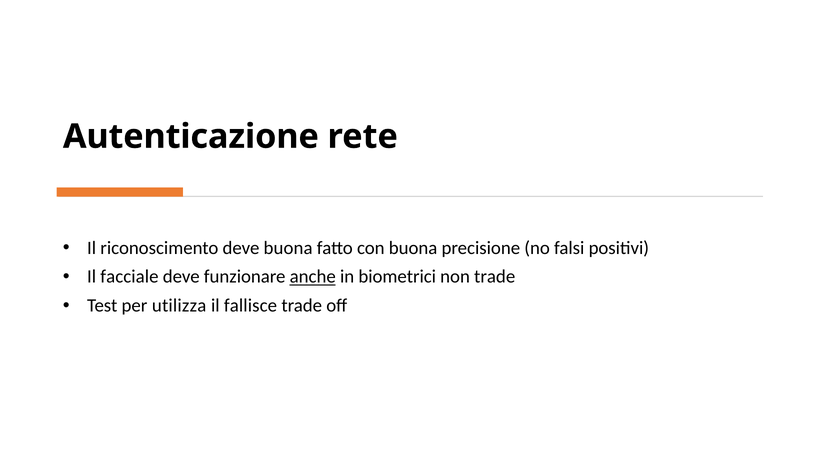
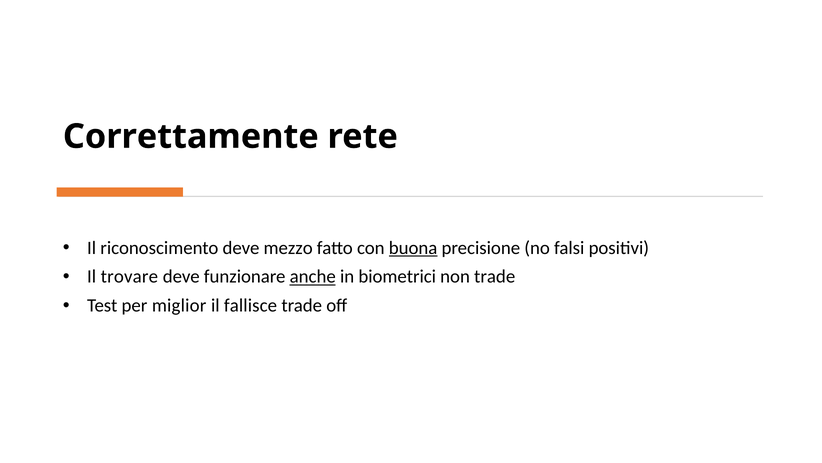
Autenticazione: Autenticazione -> Correttamente
deve buona: buona -> mezzo
buona at (413, 247) underline: none -> present
facciale: facciale -> trovare
utilizza: utilizza -> miglior
